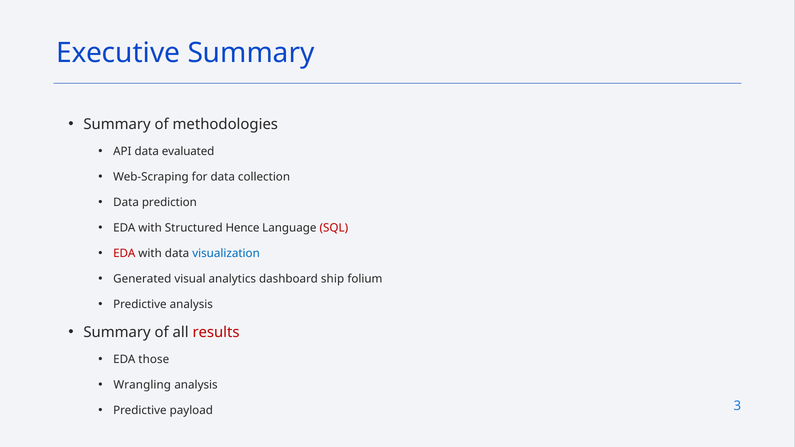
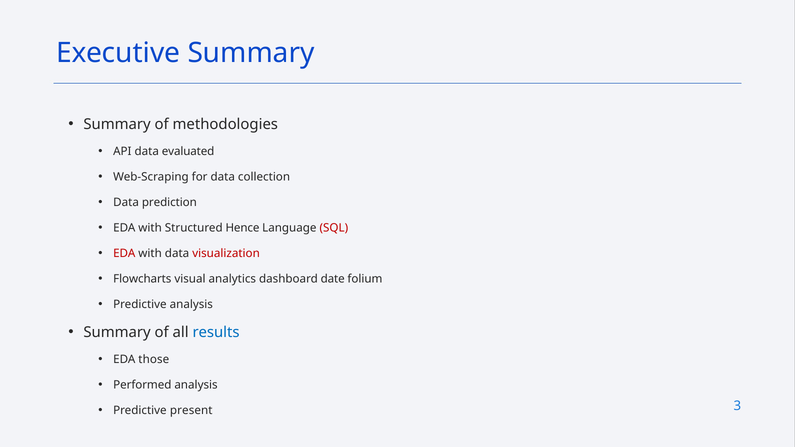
visualization colour: blue -> red
Generated: Generated -> Flowcharts
ship: ship -> date
results colour: red -> blue
Wrangling: Wrangling -> Performed
payload: payload -> present
